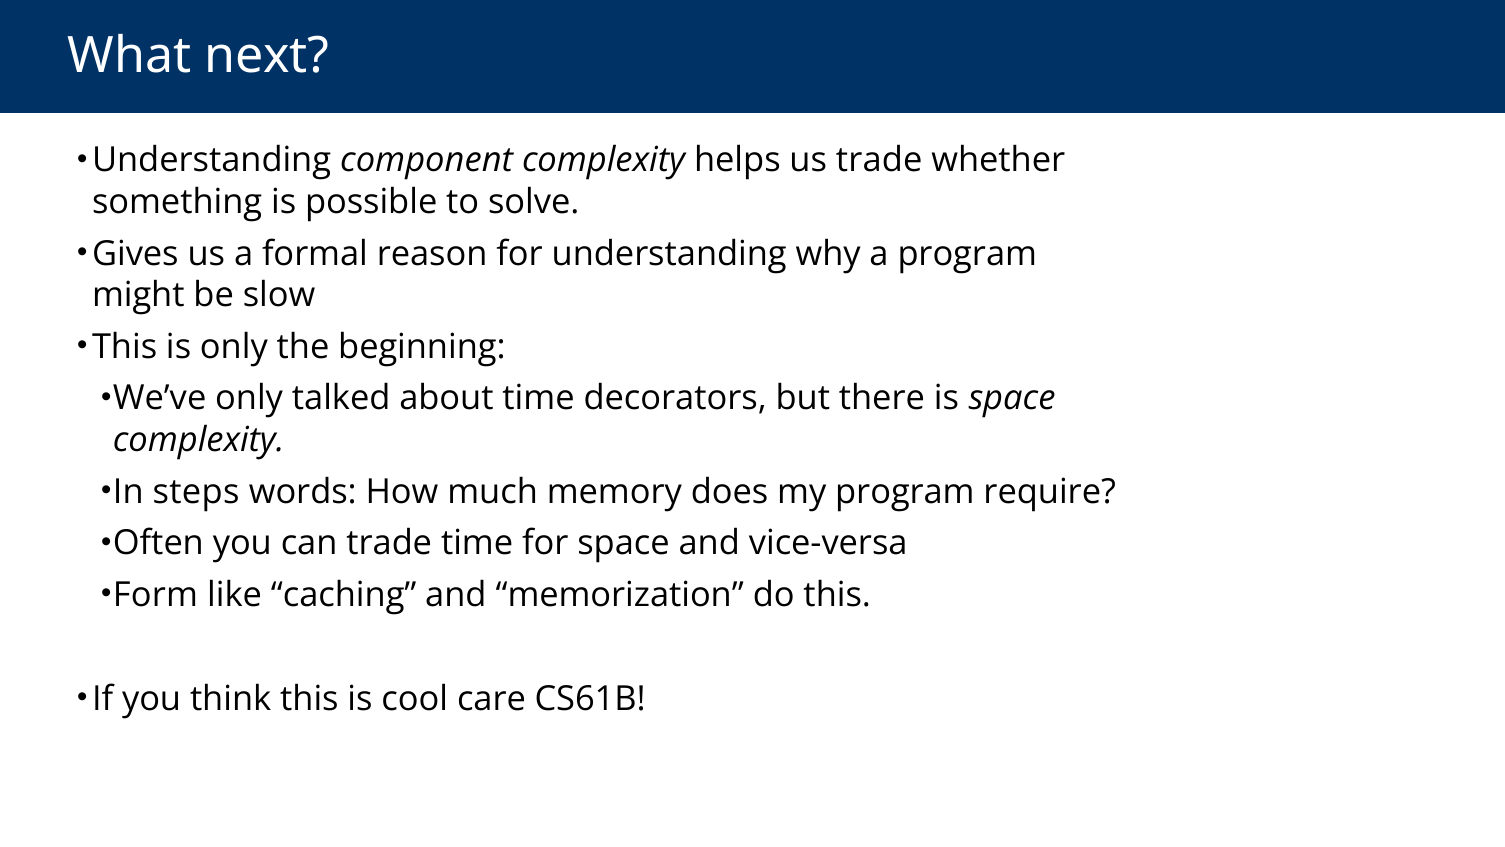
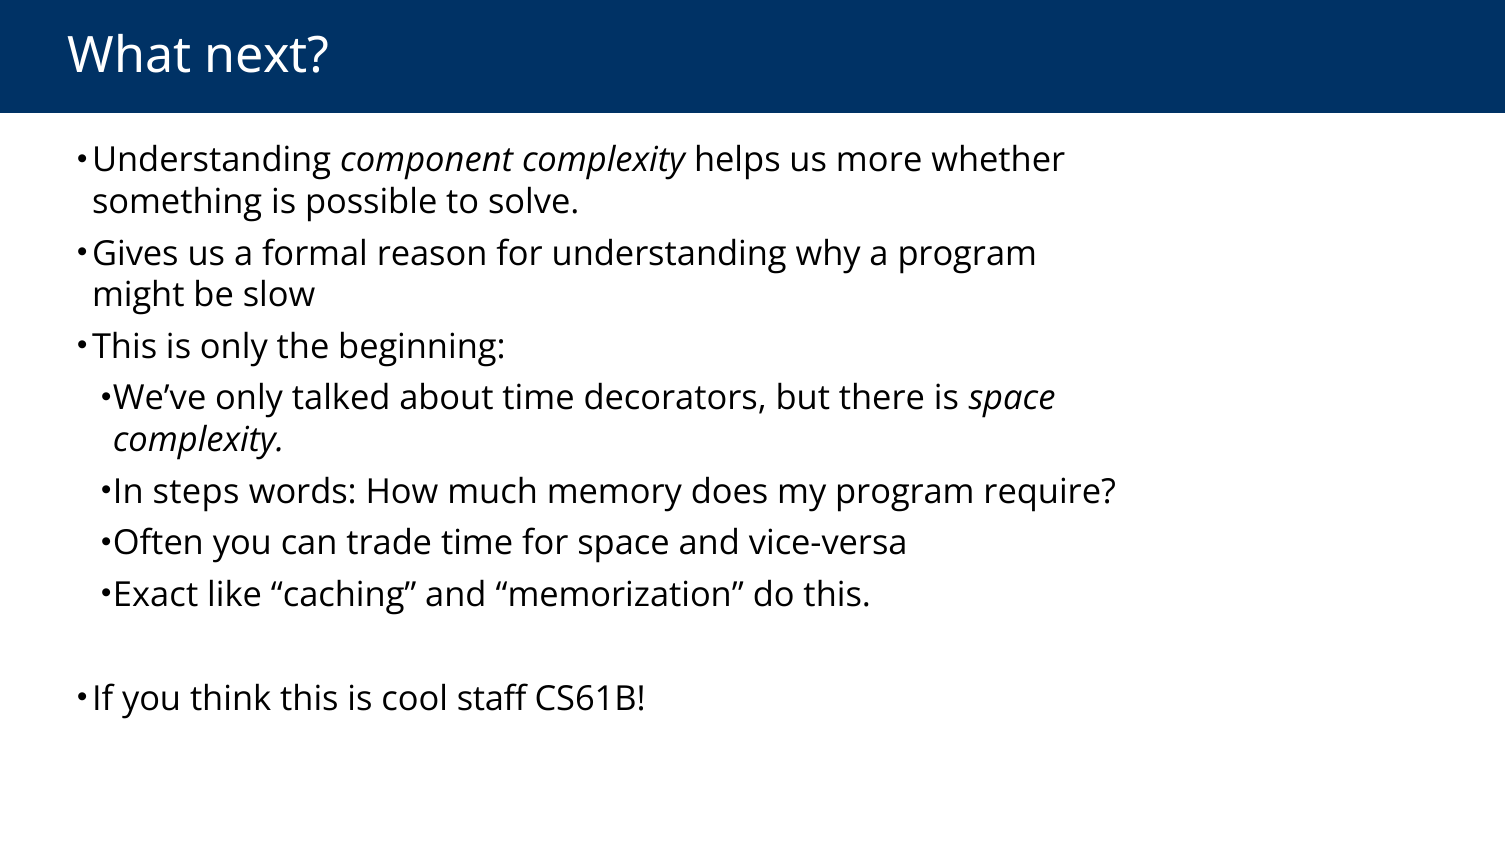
us trade: trade -> more
Form: Form -> Exact
care: care -> staff
